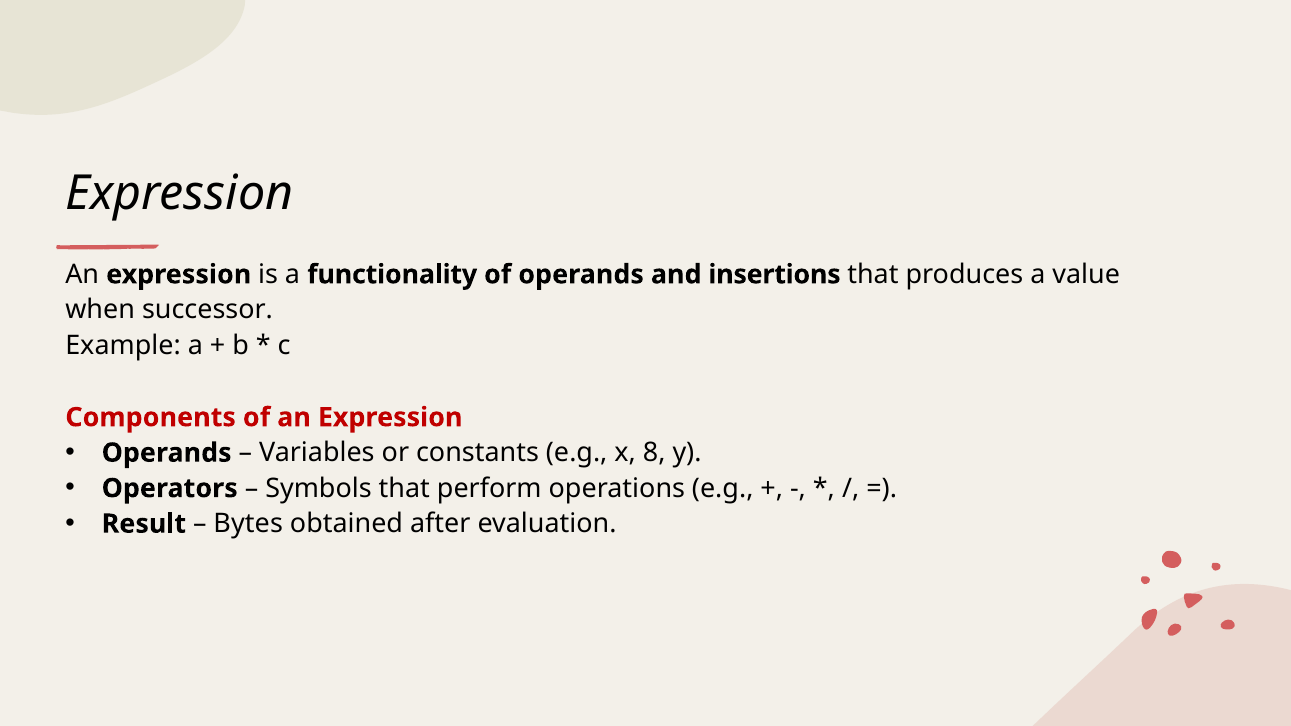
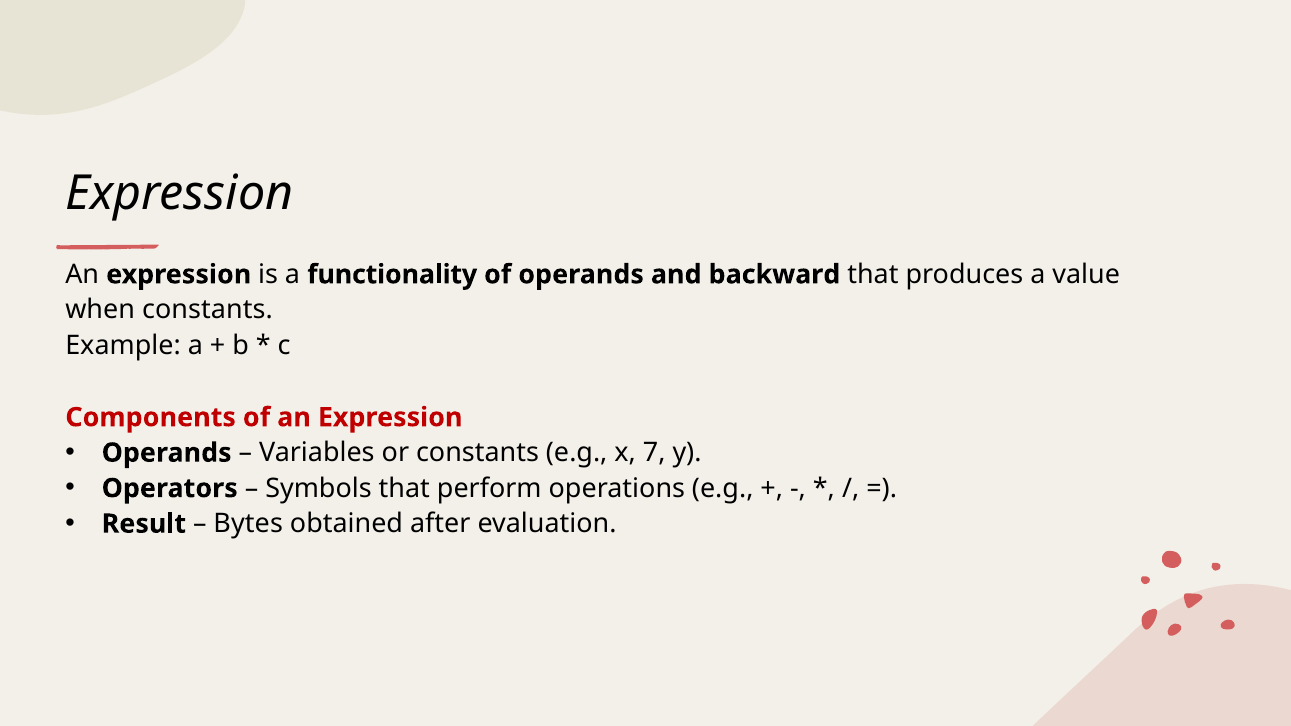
insertions: insertions -> backward
when successor: successor -> constants
8: 8 -> 7
